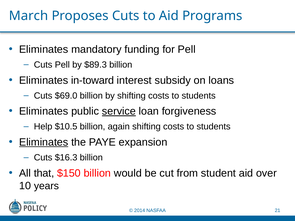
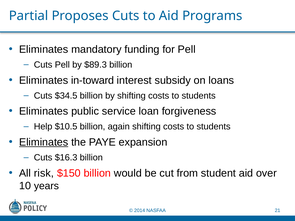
March: March -> Partial
$69.0: $69.0 -> $34.5
service underline: present -> none
that: that -> risk
